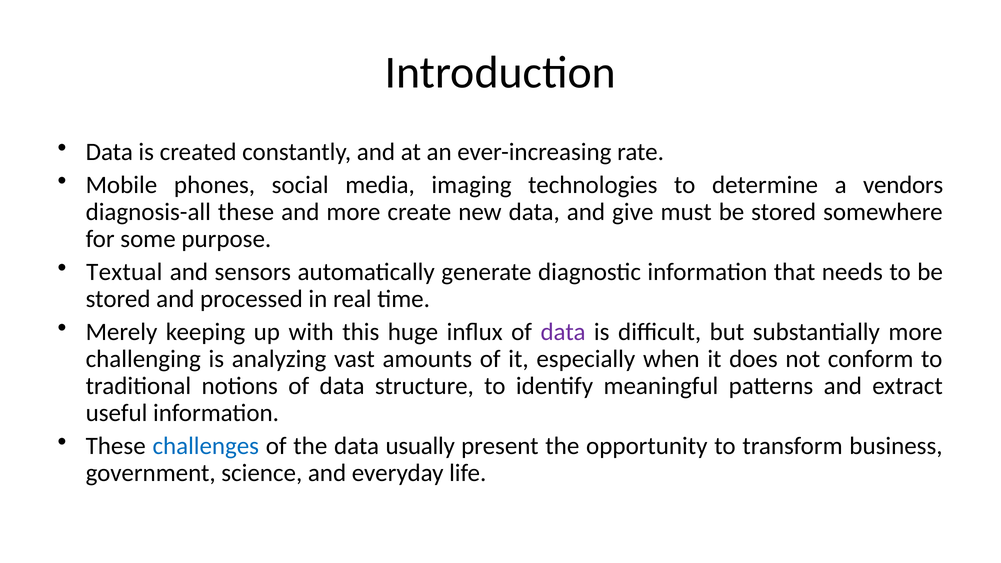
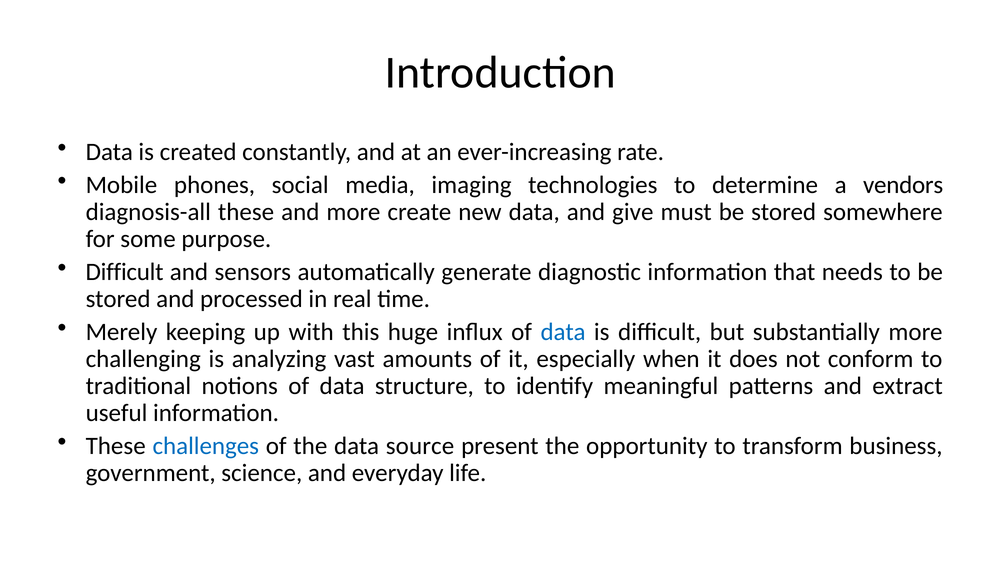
Textual at (124, 272): Textual -> Difficult
data at (563, 332) colour: purple -> blue
usually: usually -> source
